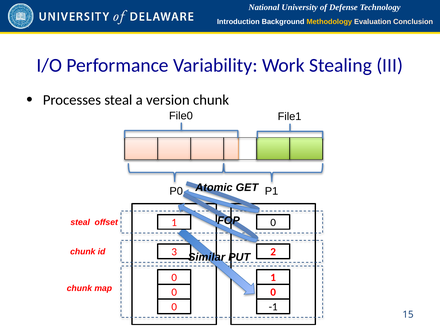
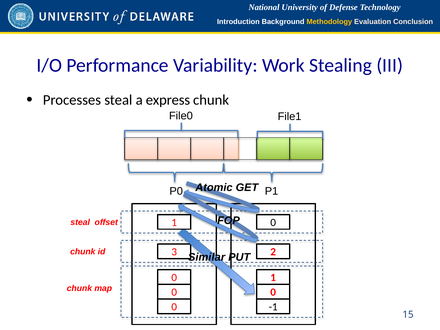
version: version -> express
